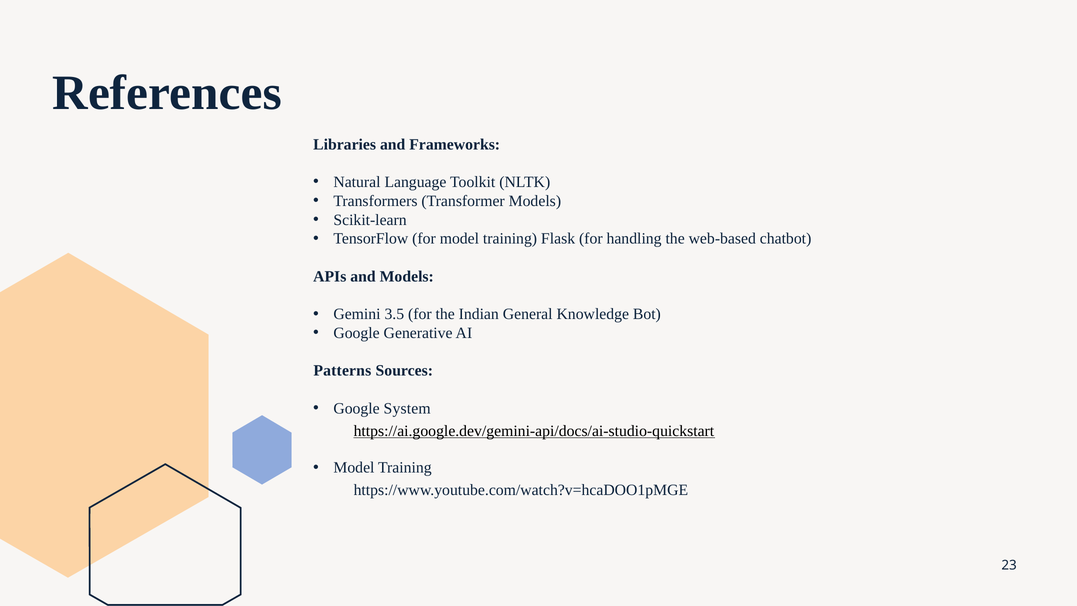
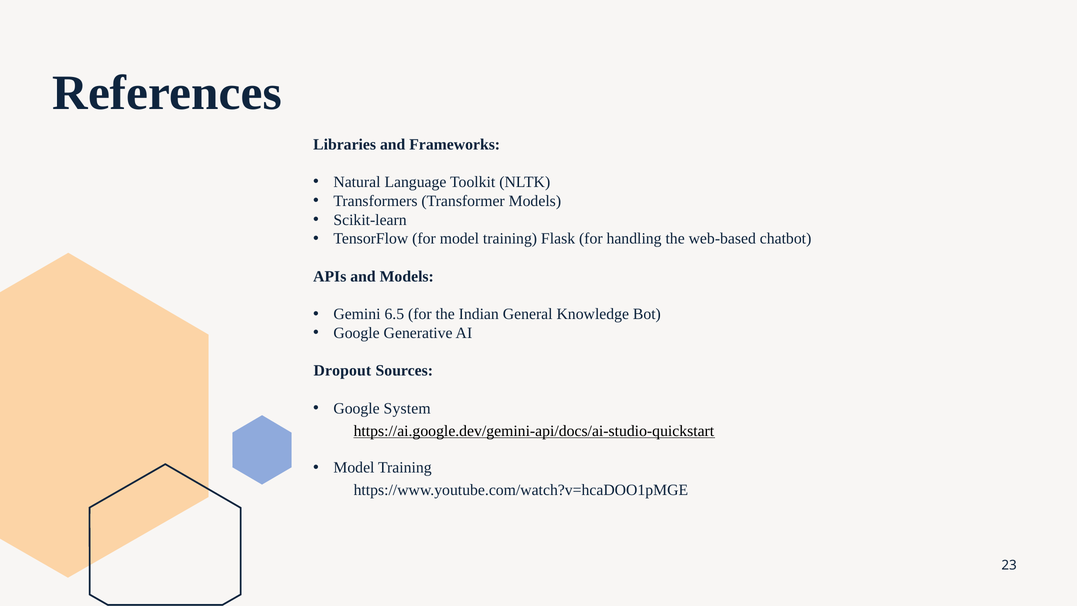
3.5: 3.5 -> 6.5
Patterns: Patterns -> Dropout
